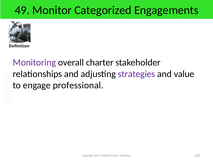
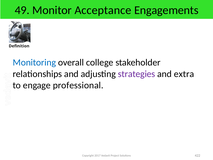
Categorized: Categorized -> Acceptance
Monitoring colour: purple -> blue
charter: charter -> college
value: value -> extra
